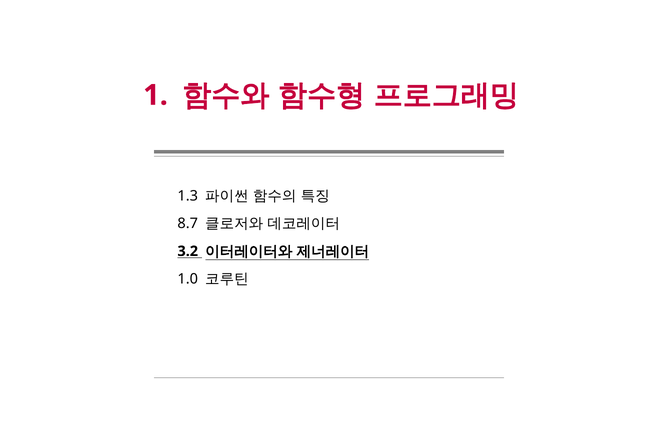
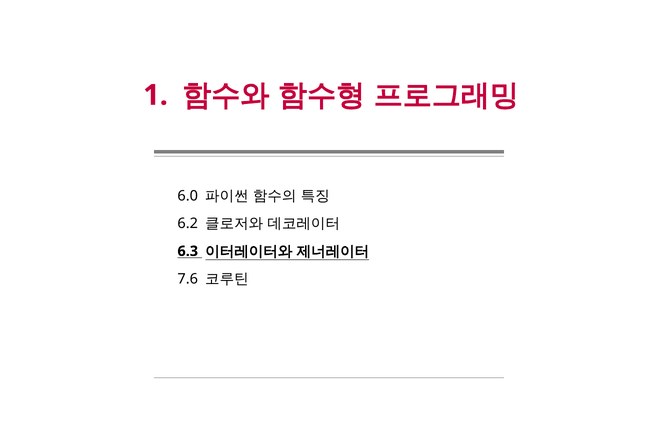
1.3: 1.3 -> 6.0
8.7: 8.7 -> 6.2
3.2: 3.2 -> 6.3
1.0: 1.0 -> 7.6
